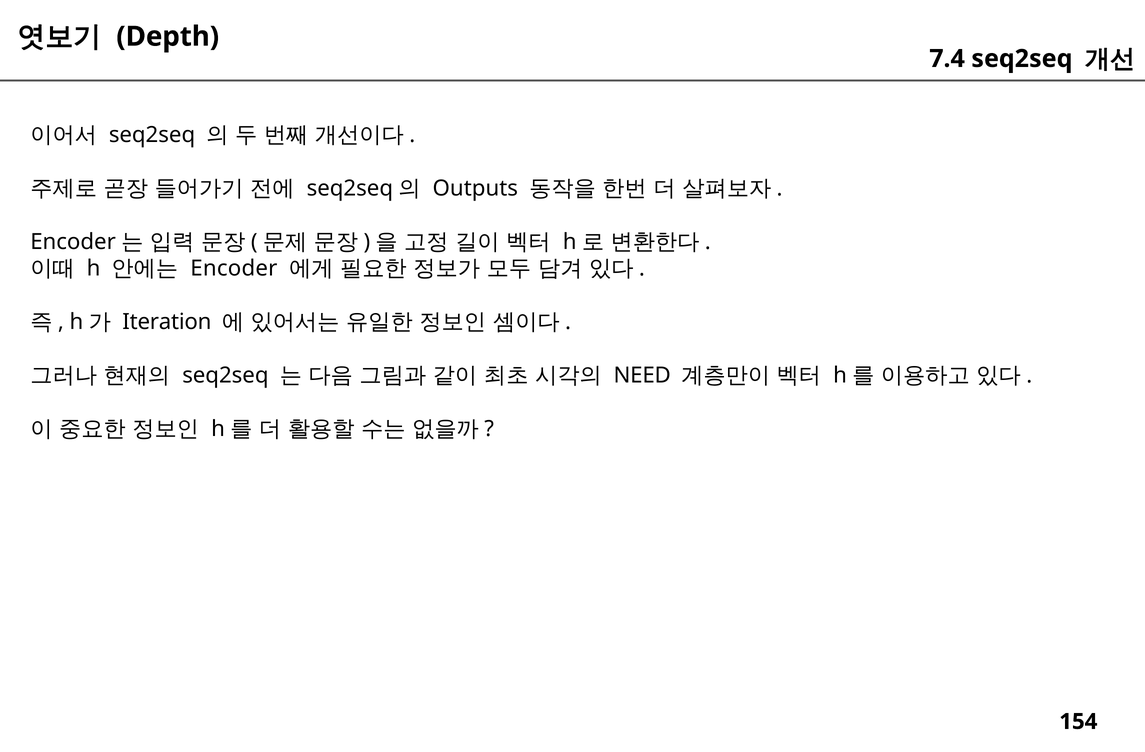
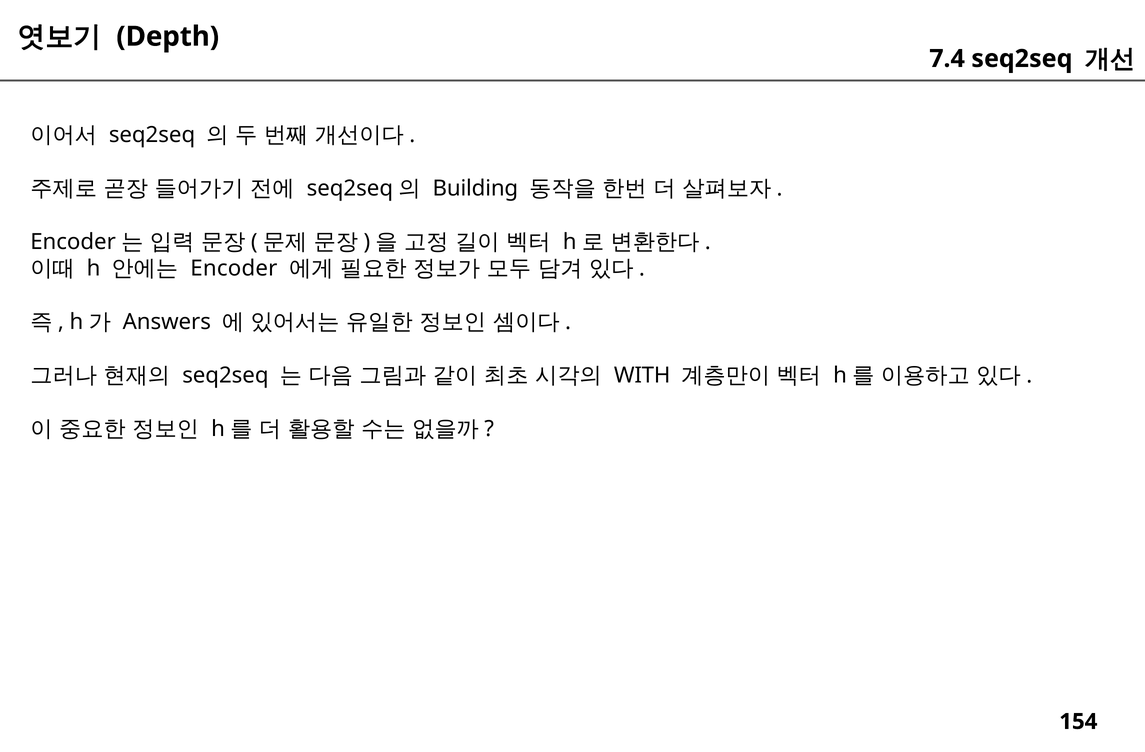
Outputs: Outputs -> Building
Iteration: Iteration -> Answers
NEED: NEED -> WITH
